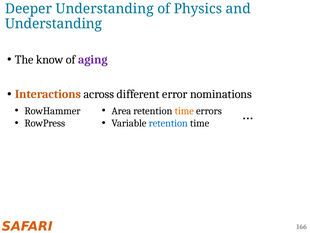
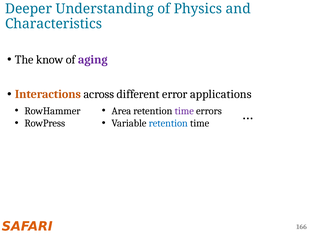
Understanding at (54, 24): Understanding -> Characteristics
nominations: nominations -> applications
time at (184, 111) colour: orange -> purple
